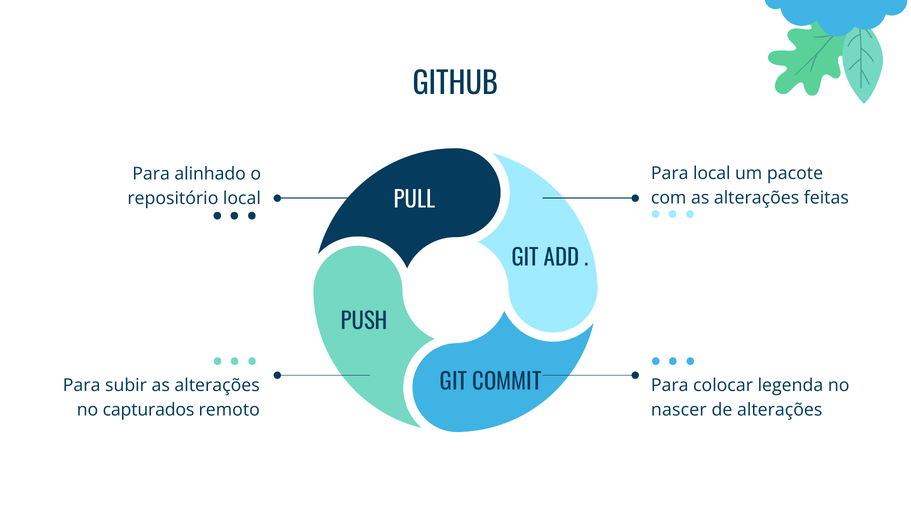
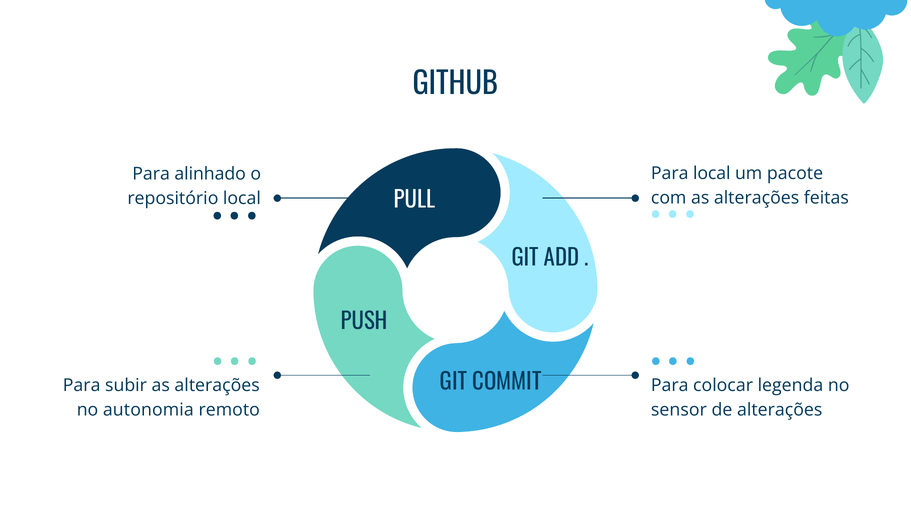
capturados: capturados -> autonomia
nascer: nascer -> sensor
